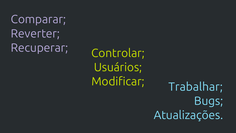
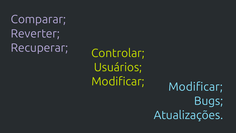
Modificar Trabalhar: Trabalhar -> Modificar
